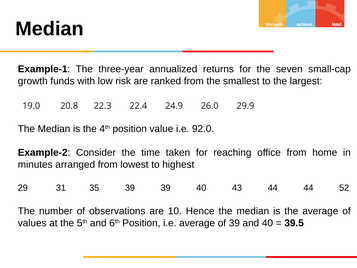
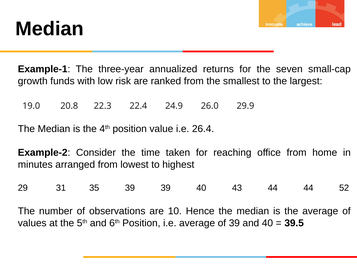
92.0: 92.0 -> 26.4
